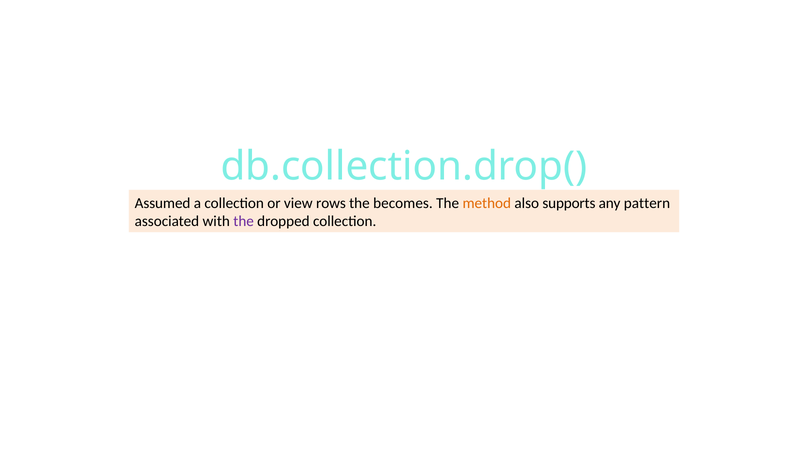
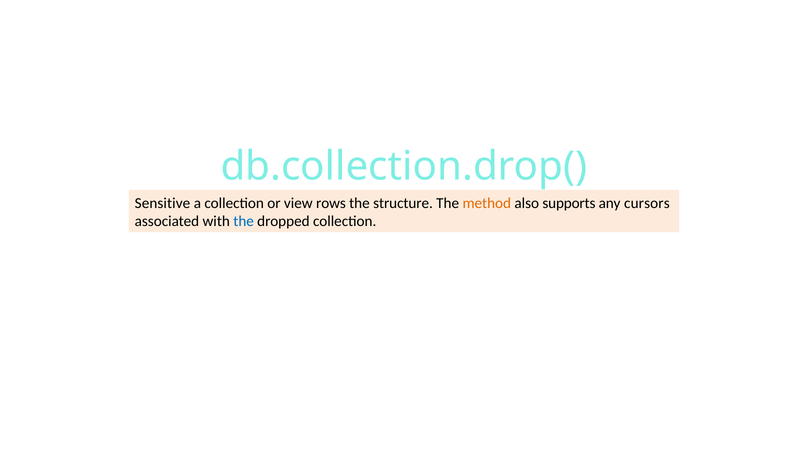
Assumed: Assumed -> Sensitive
becomes: becomes -> structure
pattern: pattern -> cursors
the at (244, 221) colour: purple -> blue
